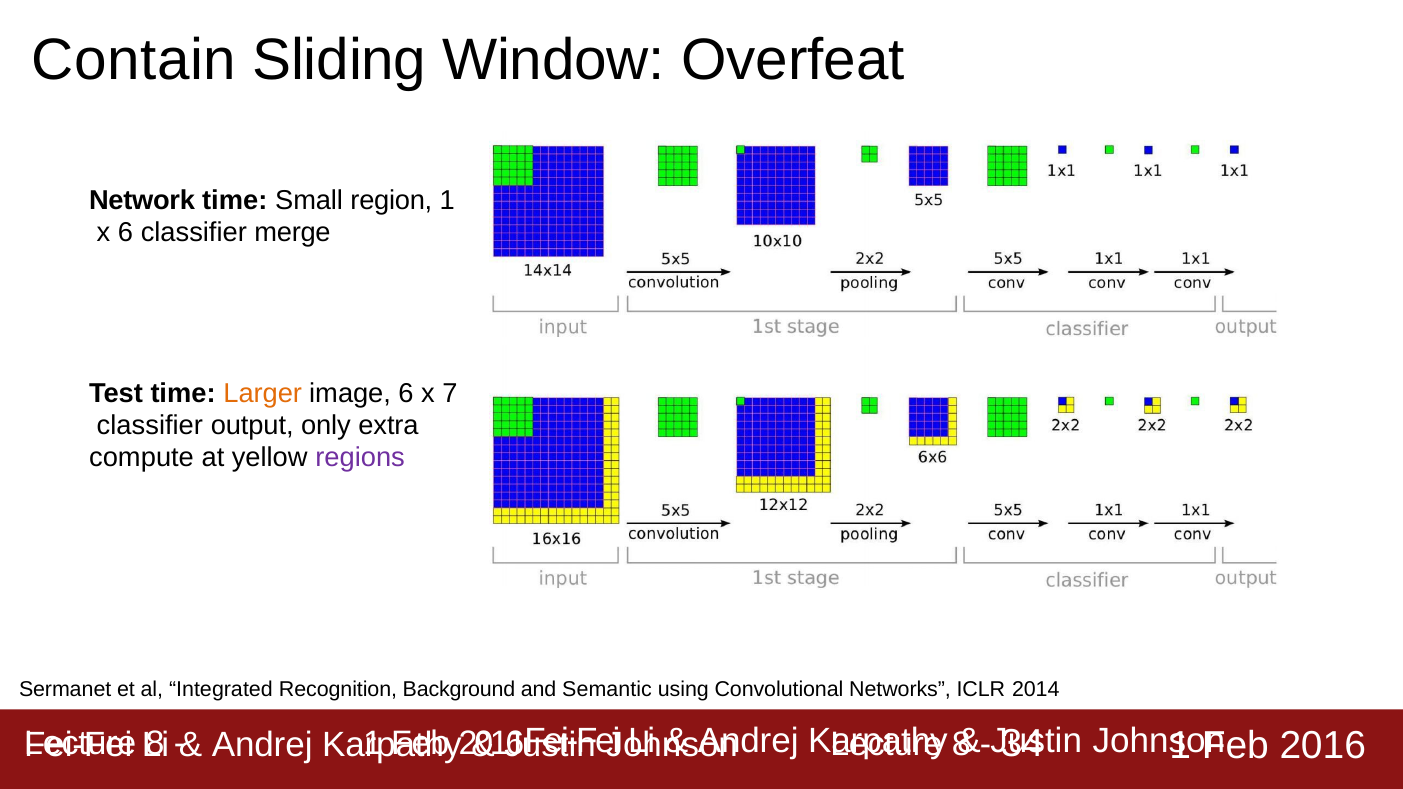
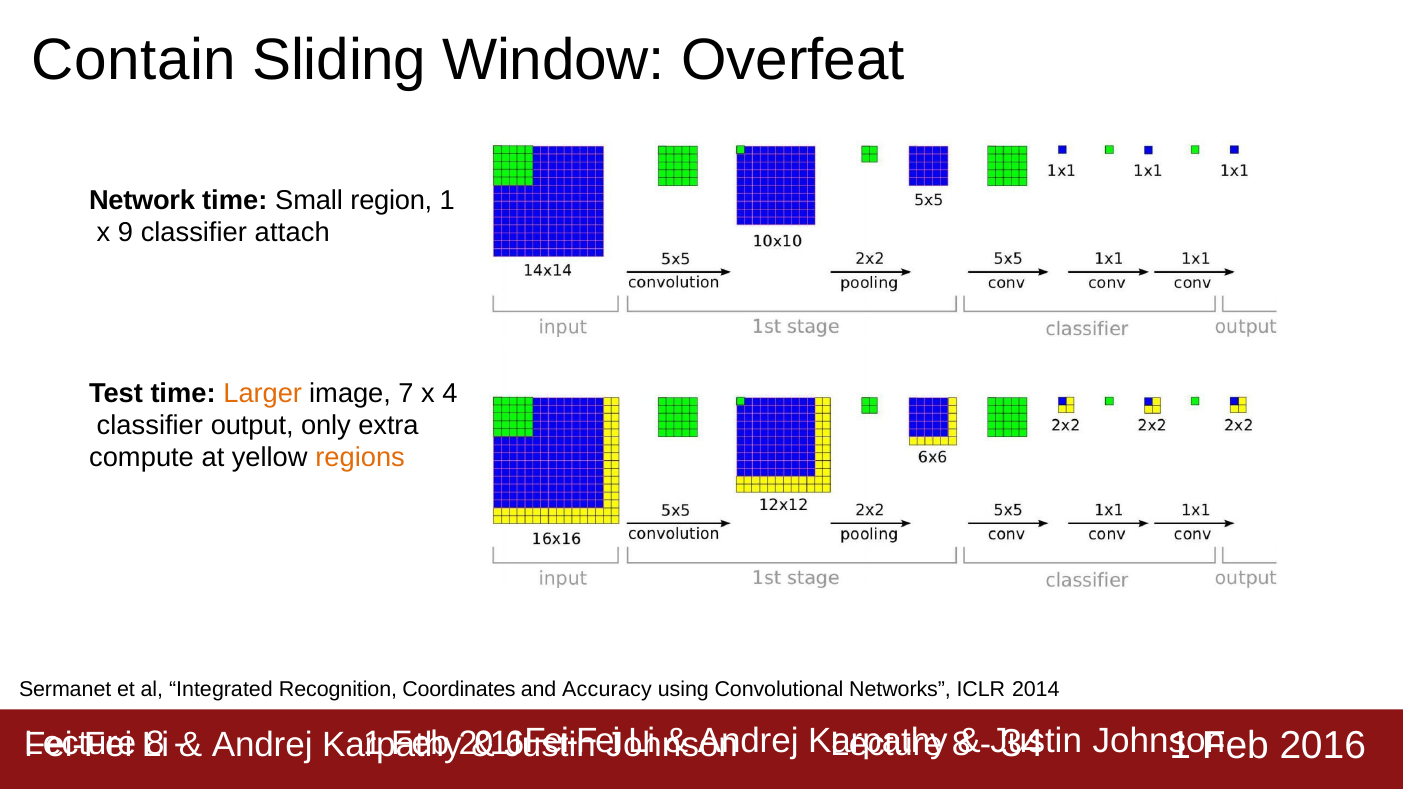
x 6: 6 -> 9
merge: merge -> attach
image 6: 6 -> 7
7: 7 -> 4
regions colour: purple -> orange
Background: Background -> Coordinates
Semantic: Semantic -> Accuracy
